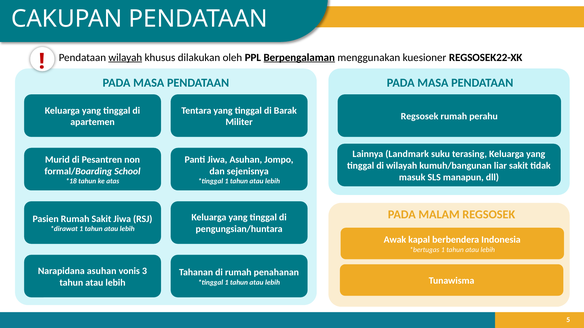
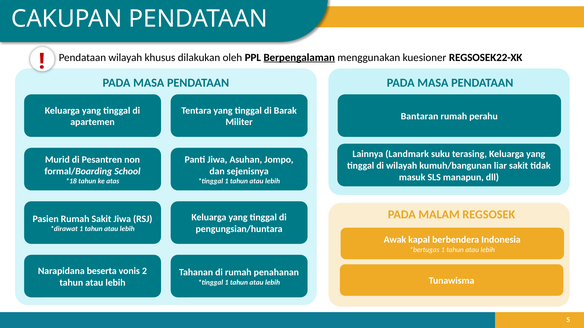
wilayah at (125, 58) underline: present -> none
Regsosek at (420, 116): Regsosek -> Bantaran
Narapidana asuhan: asuhan -> beserta
3: 3 -> 2
